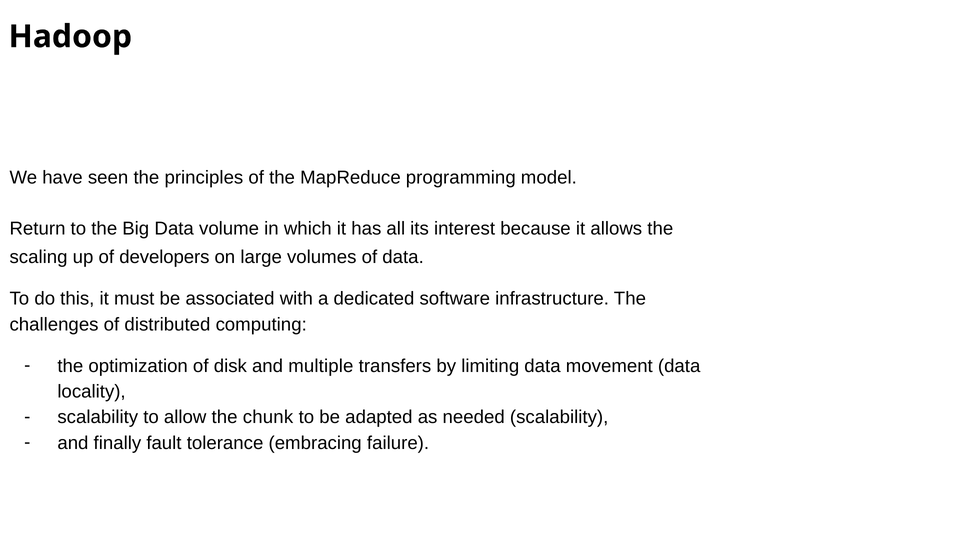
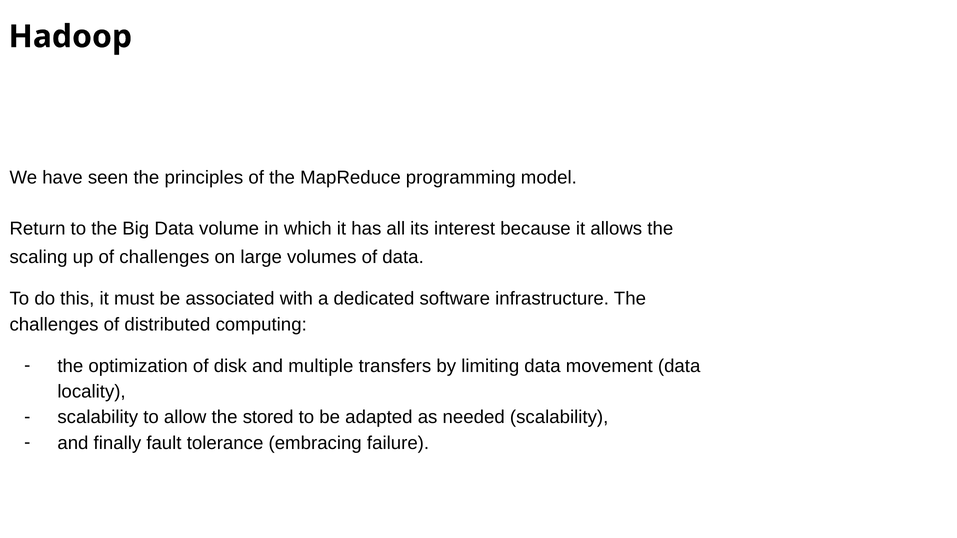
of developers: developers -> challenges
chunk: chunk -> stored
